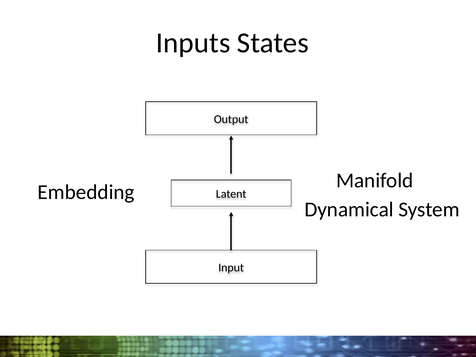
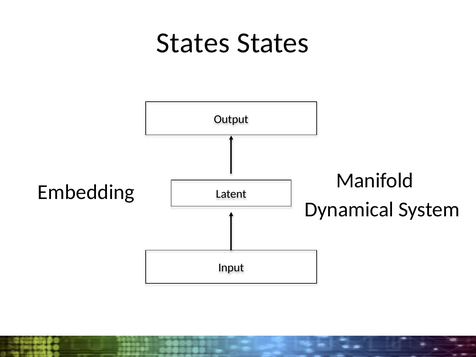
Inputs at (193, 43): Inputs -> States
